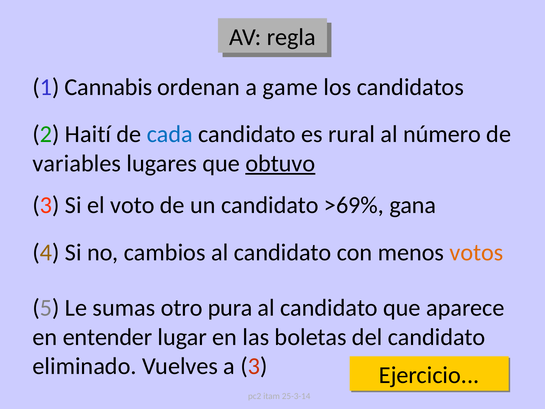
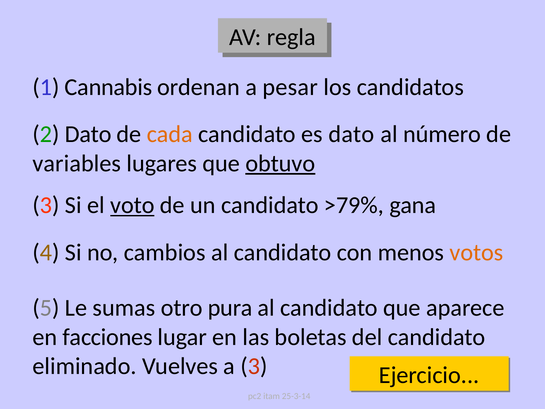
game: game -> pesar
2 Haití: Haití -> Dato
cada colour: blue -> orange
es rural: rural -> dato
voto underline: none -> present
>69%: >69% -> >79%
entender: entender -> facciones
